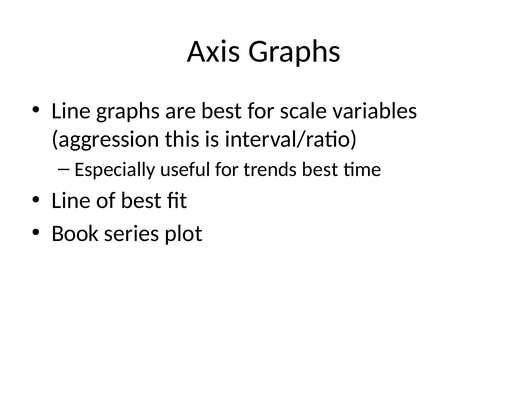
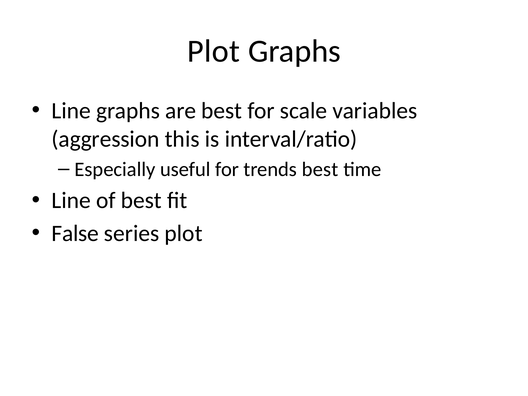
Axis at (214, 51): Axis -> Plot
Book: Book -> False
